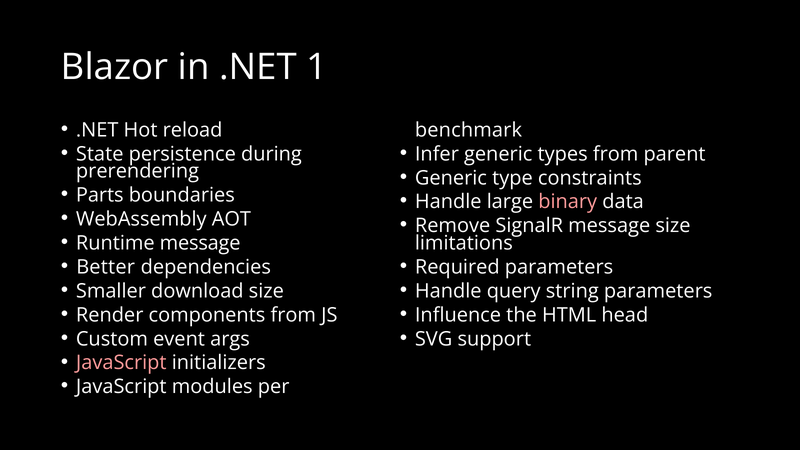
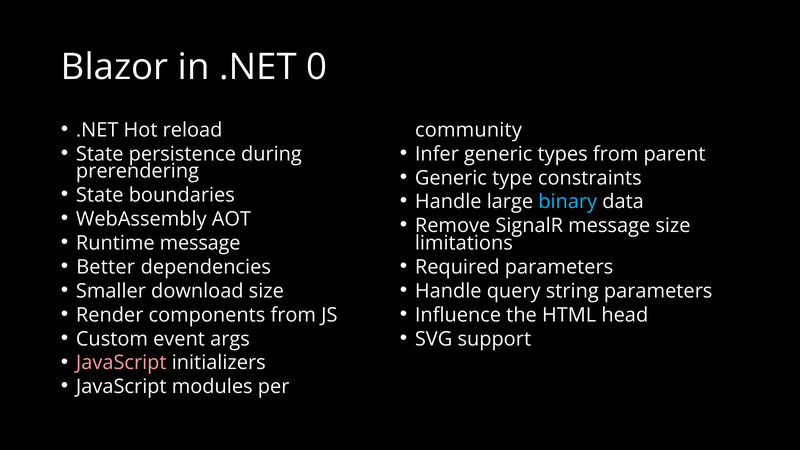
1: 1 -> 0
benchmark: benchmark -> community
Parts at (100, 195): Parts -> State
binary colour: pink -> light blue
